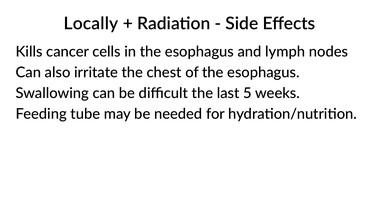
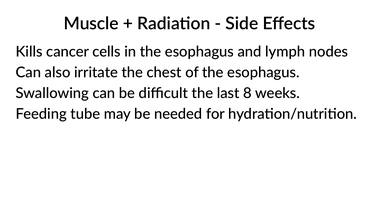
Locally: Locally -> Muscle
5: 5 -> 8
